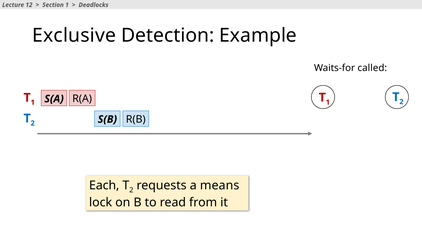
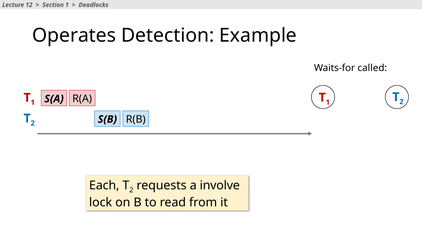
Exclusive: Exclusive -> Operates
means: means -> involve
